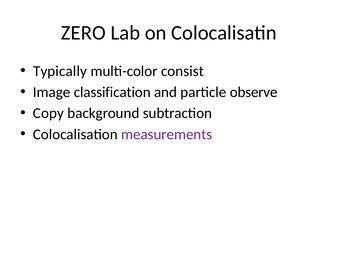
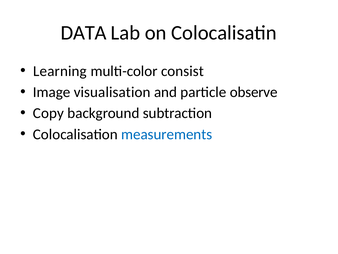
ZERO: ZERO -> DATA
Typically: Typically -> Learning
classification: classification -> visualisation
measurements colour: purple -> blue
